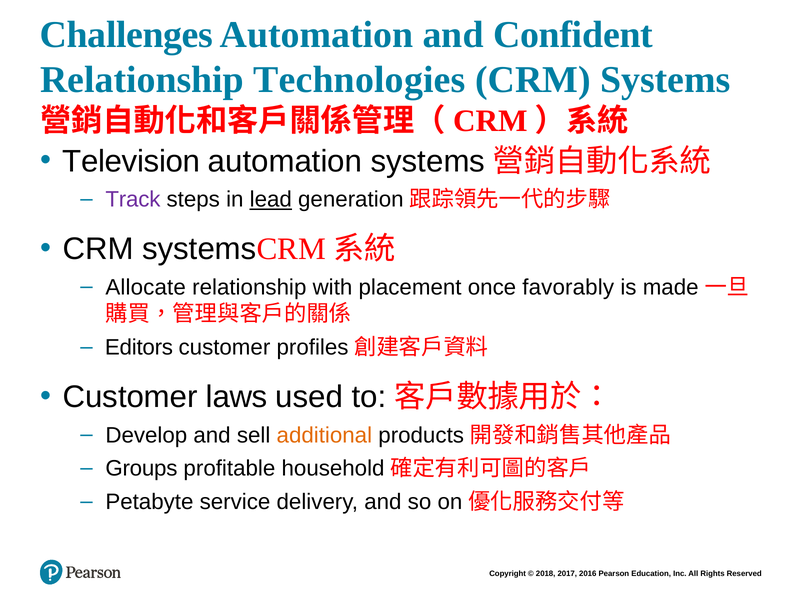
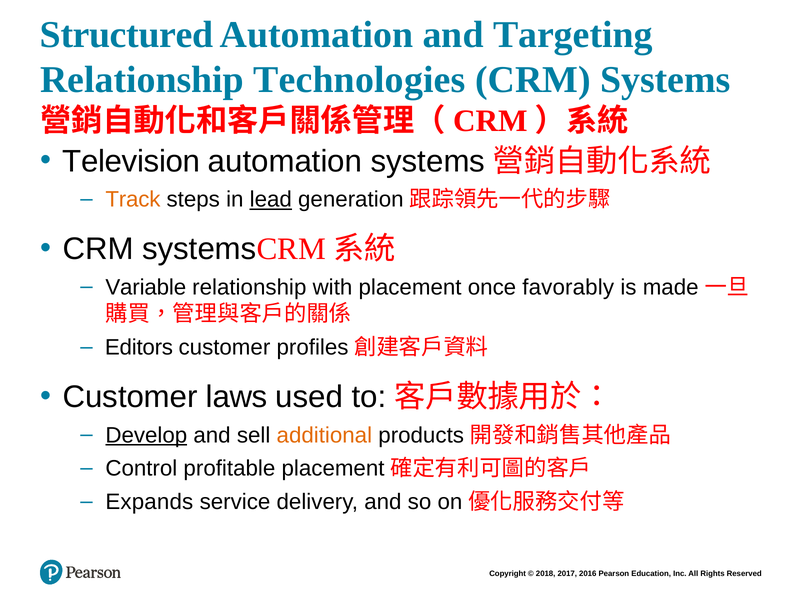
Challenges: Challenges -> Structured
Confident: Confident -> Targeting
Track colour: purple -> orange
Allocate: Allocate -> Variable
Develop underline: none -> present
Groups: Groups -> Control
profitable household: household -> placement
Petabyte: Petabyte -> Expands
